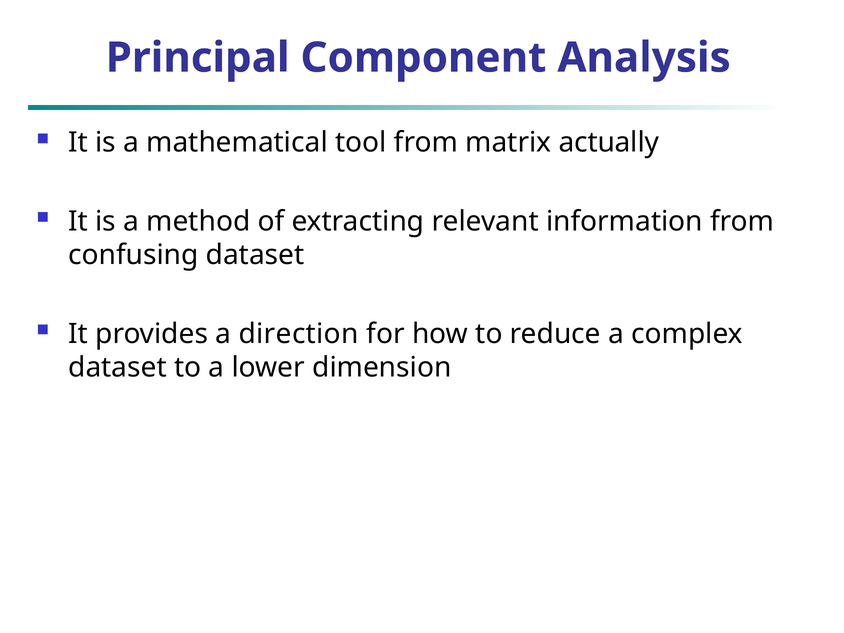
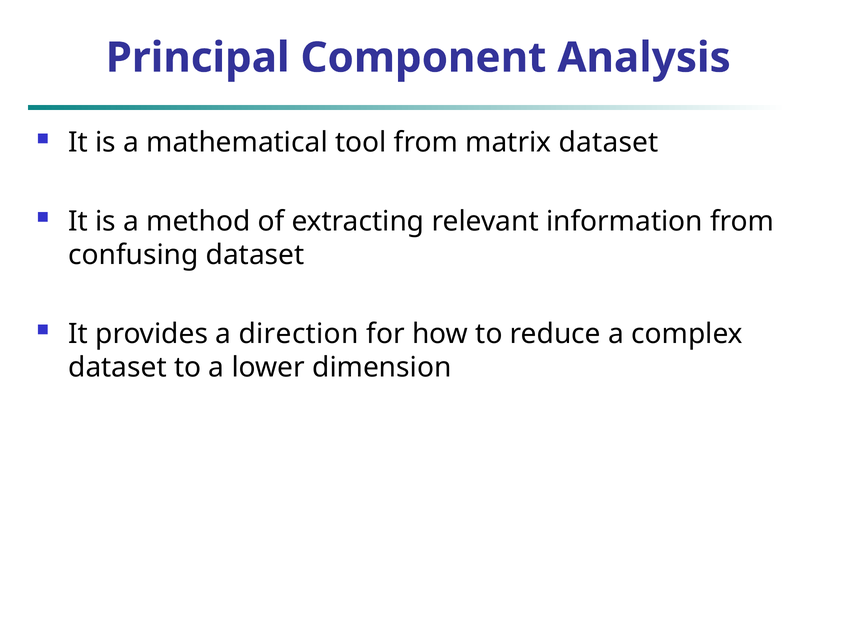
matrix actually: actually -> dataset
